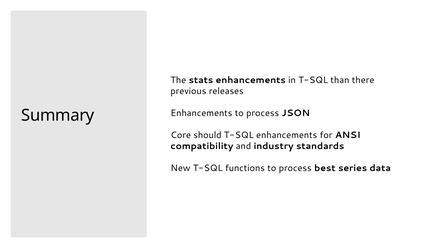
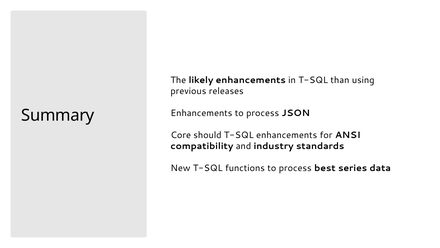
stats: stats -> likely
there: there -> using
